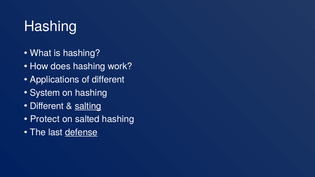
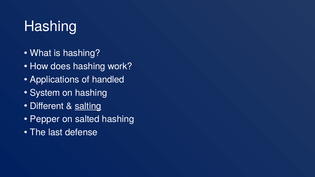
of different: different -> handled
Protect: Protect -> Pepper
defense underline: present -> none
